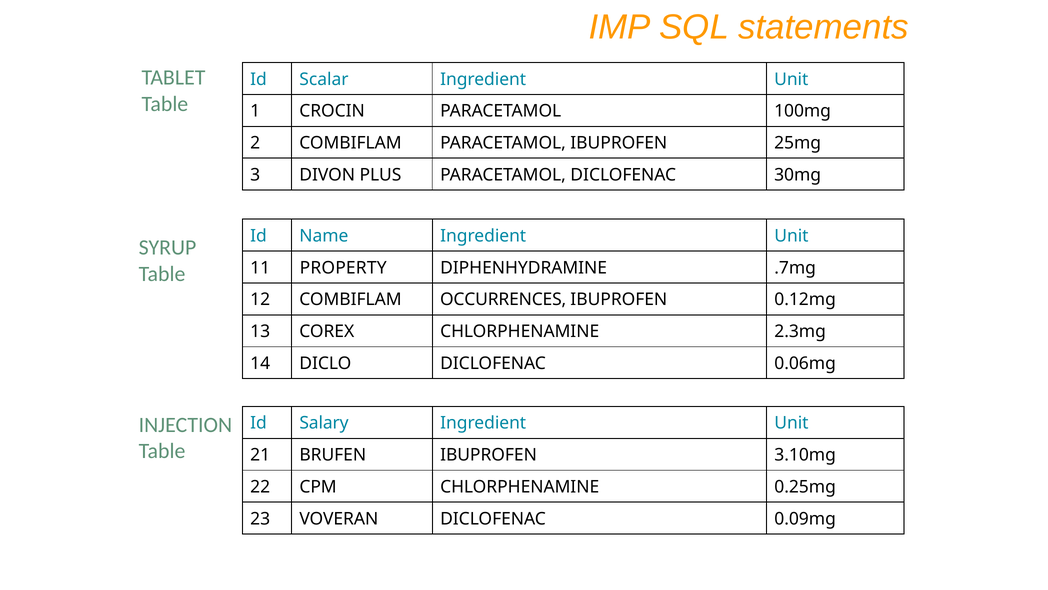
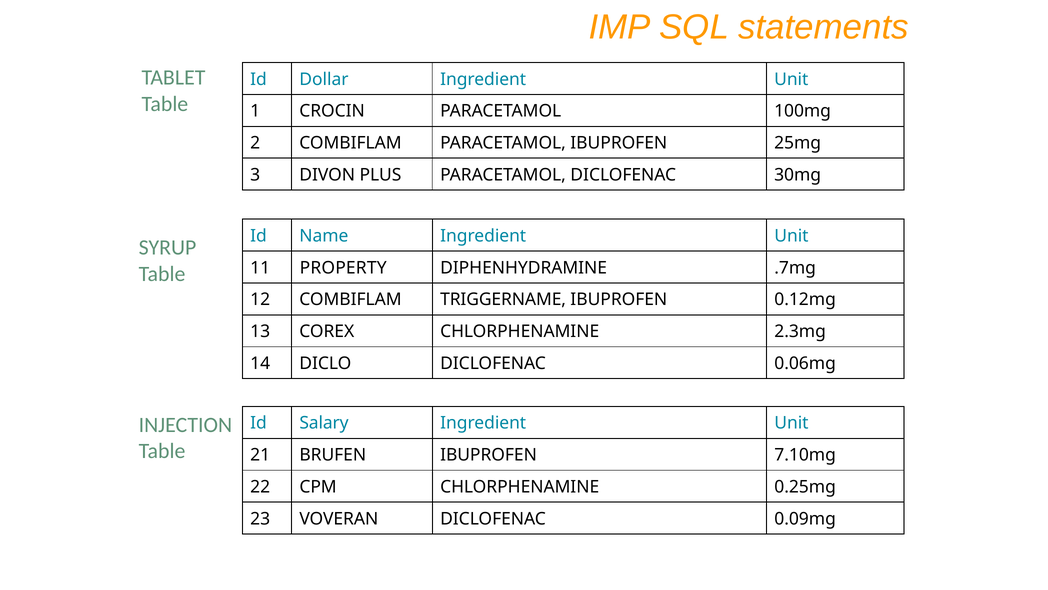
Scalar: Scalar -> Dollar
OCCURRENCES: OCCURRENCES -> TRIGGERNAME
3.10mg: 3.10mg -> 7.10mg
